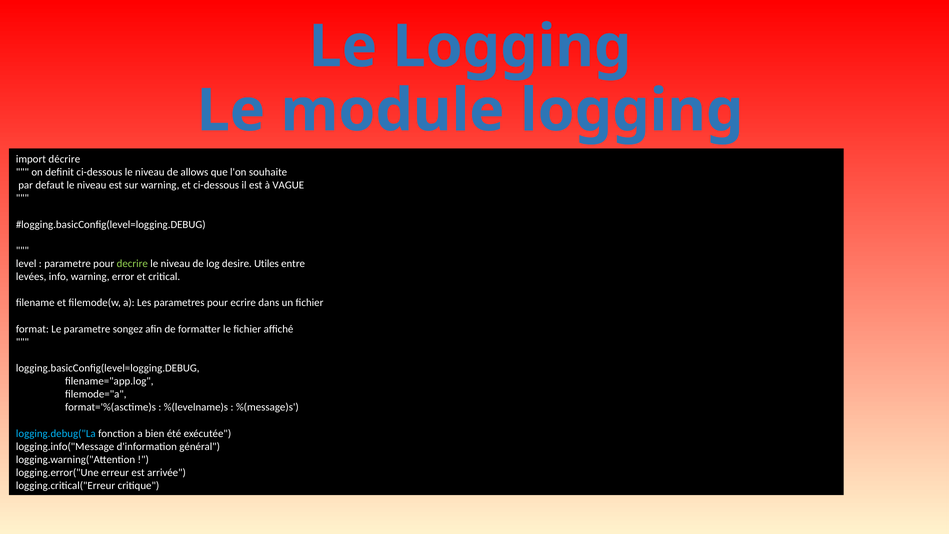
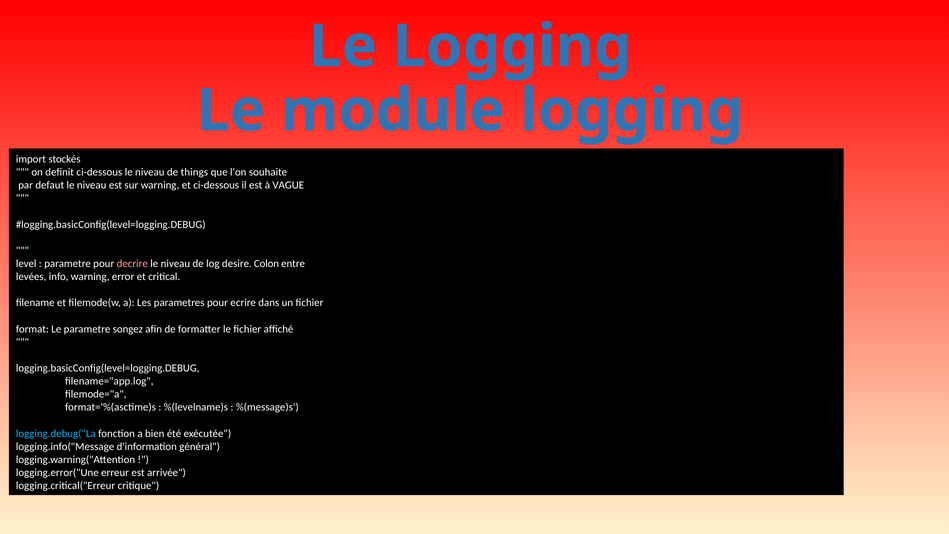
décrire: décrire -> stockés
allows: allows -> things
decrire colour: light green -> pink
Utiles: Utiles -> Colon
